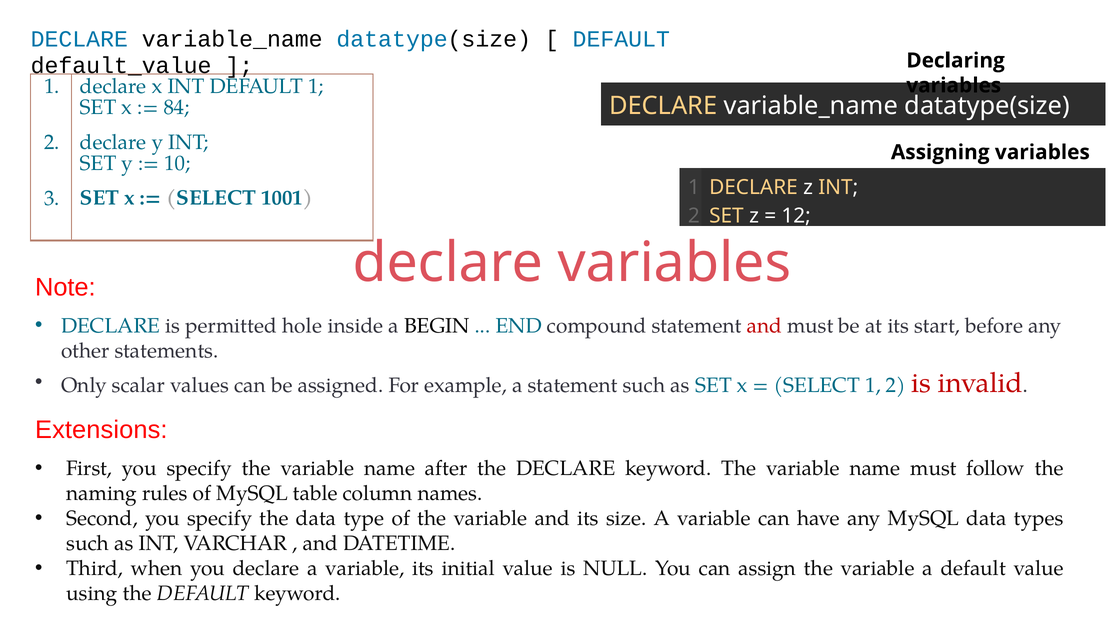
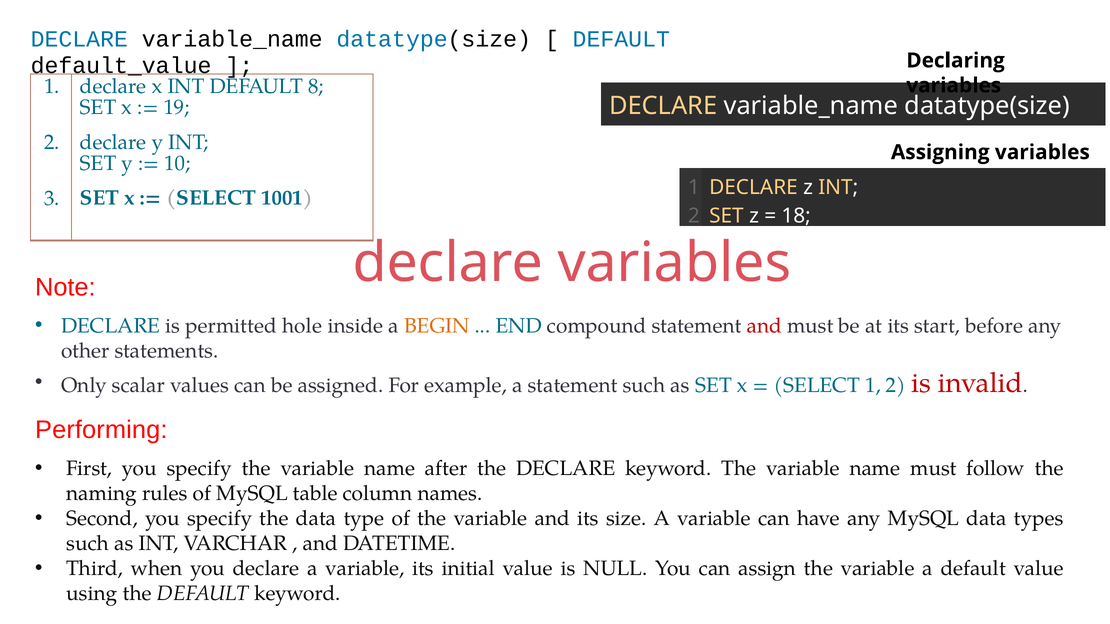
DEFAULT 1: 1 -> 8
84: 84 -> 19
12: 12 -> 18
BEGIN colour: black -> orange
Extensions: Extensions -> Performing
